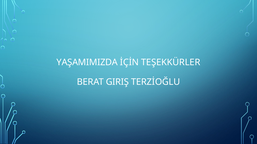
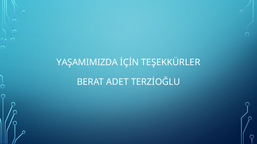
GIRIŞ: GIRIŞ -> ADET
